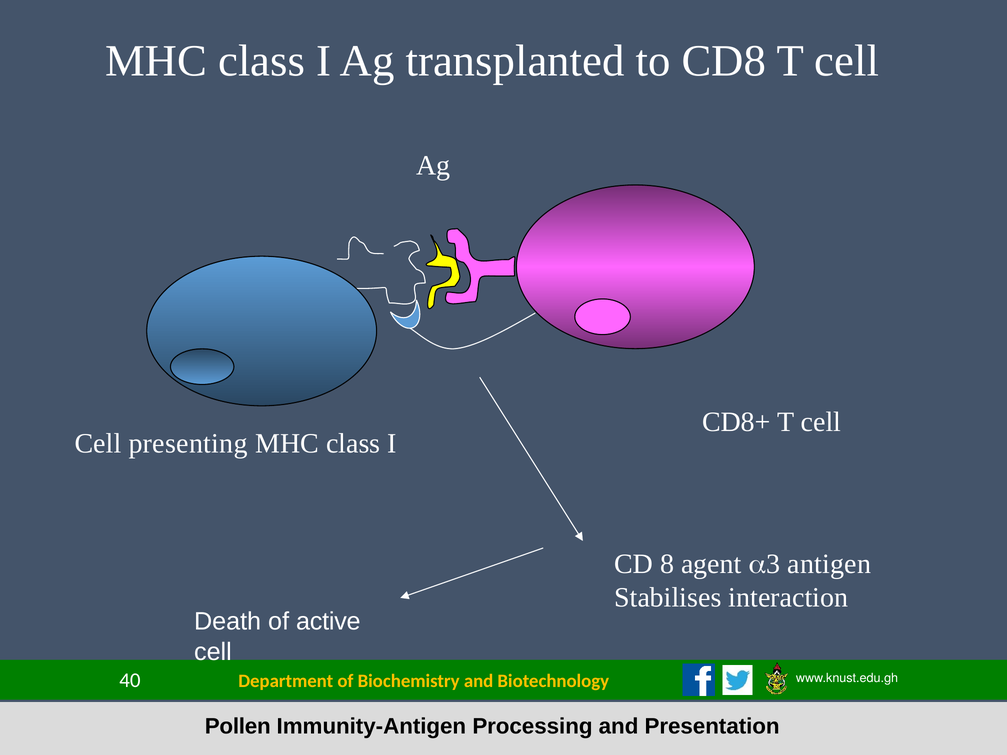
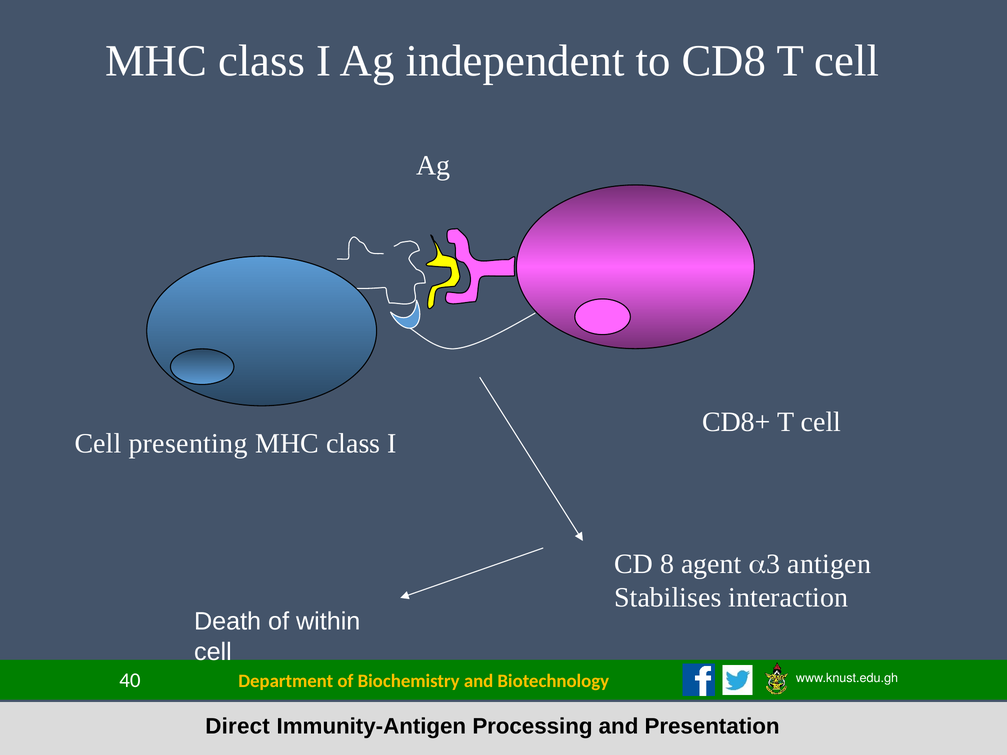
transplanted: transplanted -> independent
active: active -> within
Pollen: Pollen -> Direct
